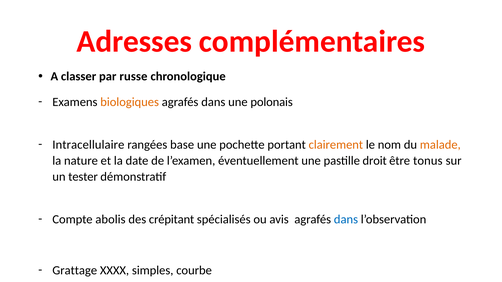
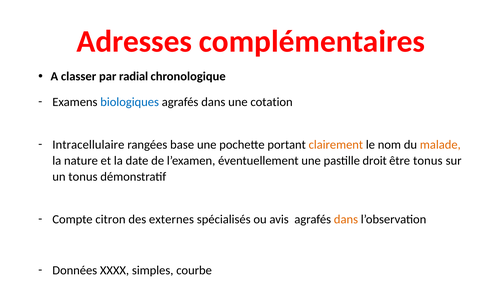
russe: russe -> radial
biologiques colour: orange -> blue
polonais: polonais -> cotation
un tester: tester -> tonus
abolis: abolis -> citron
crépitant: crépitant -> externes
dans at (346, 220) colour: blue -> orange
Grattage: Grattage -> Données
